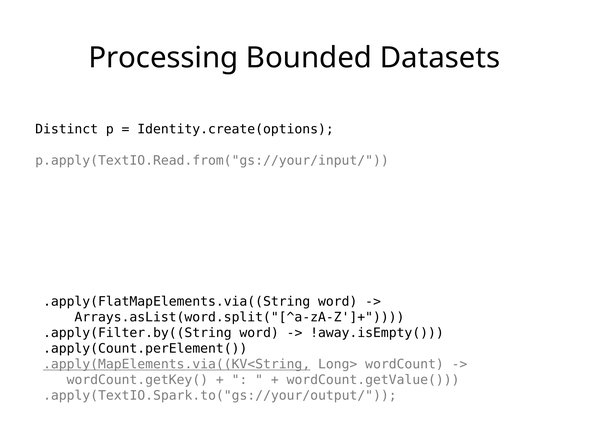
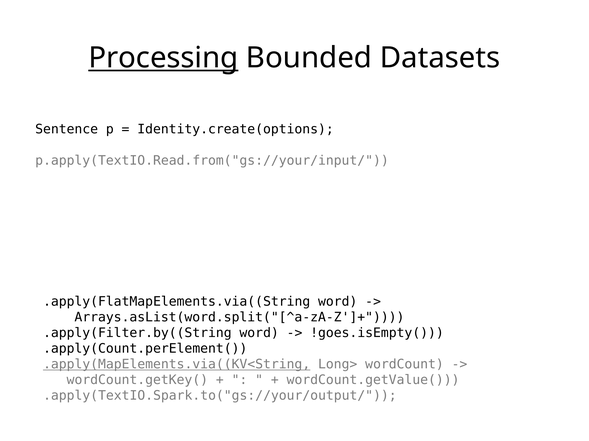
Processing underline: none -> present
Distinct: Distinct -> Sentence
!away.isEmpty(: !away.isEmpty( -> !goes.isEmpty(
